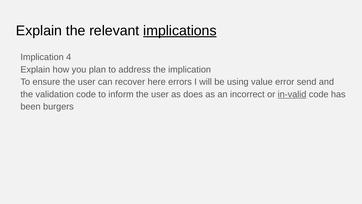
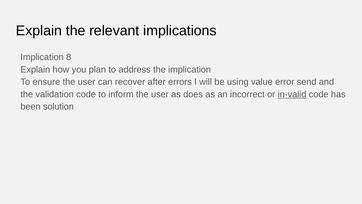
implications underline: present -> none
4: 4 -> 8
here: here -> after
burgers: burgers -> solution
